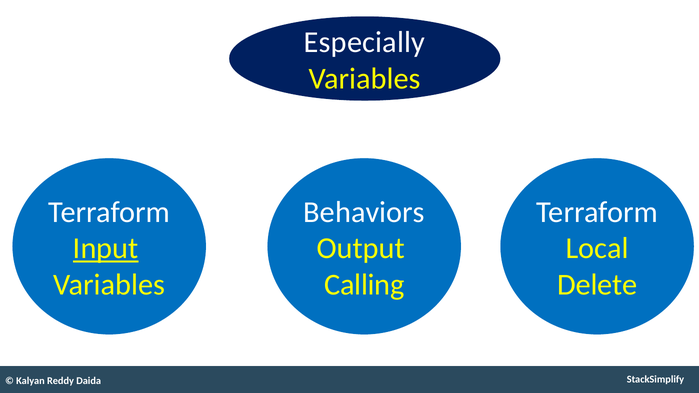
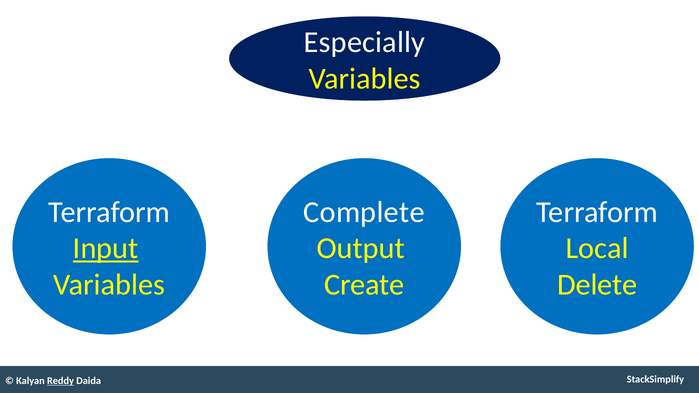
Behaviors: Behaviors -> Complete
Calling: Calling -> Create
Reddy underline: none -> present
